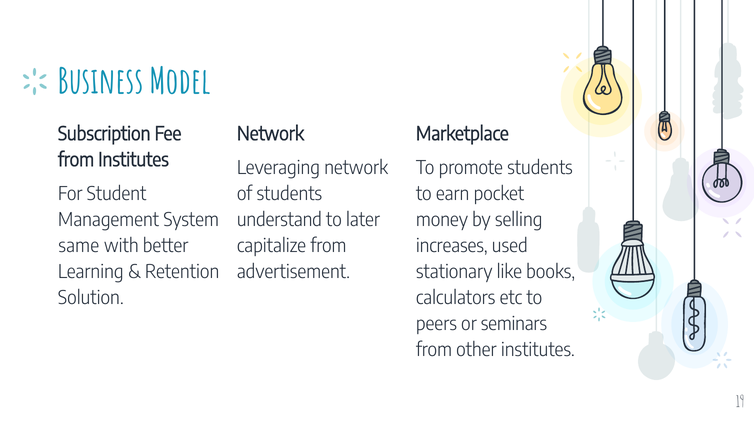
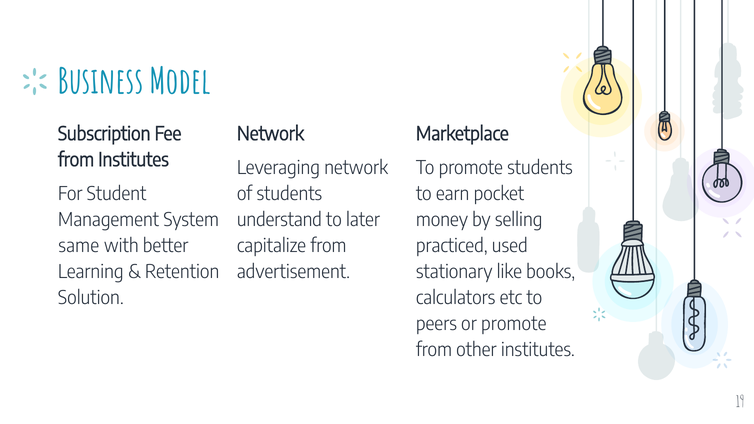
increases: increases -> practiced
or seminars: seminars -> promote
